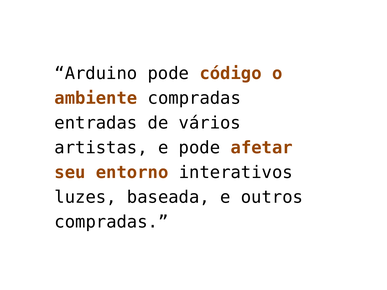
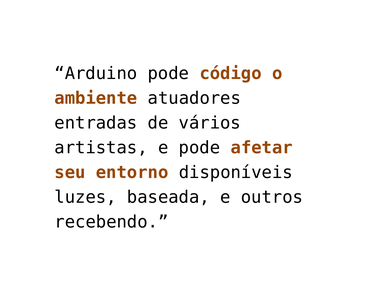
ambiente compradas: compradas -> atuadores
interativos: interativos -> disponíveis
compradas at (111, 222): compradas -> recebendo
